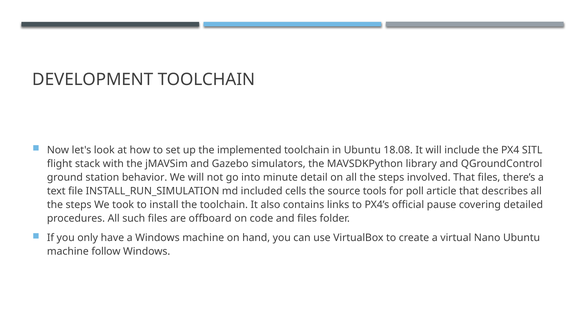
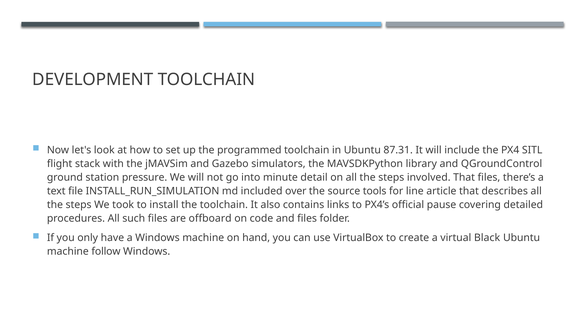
implemented: implemented -> programmed
18.08: 18.08 -> 87.31
behavior: behavior -> pressure
cells: cells -> over
poll: poll -> line
Nano: Nano -> Black
